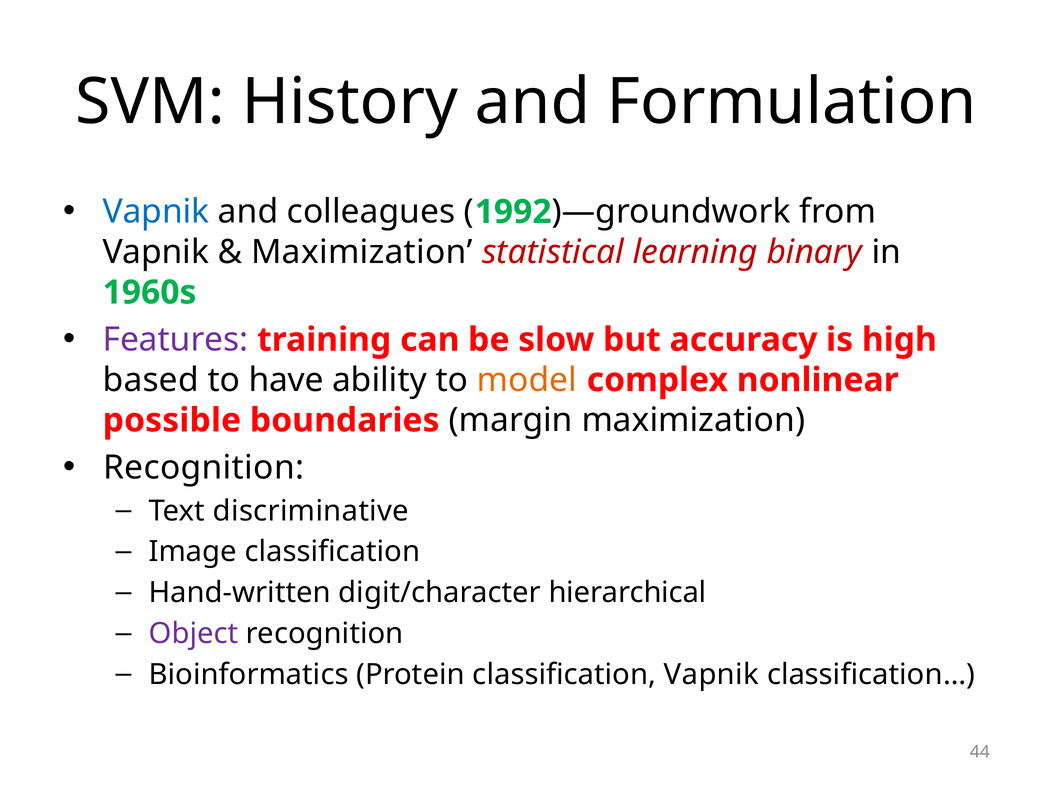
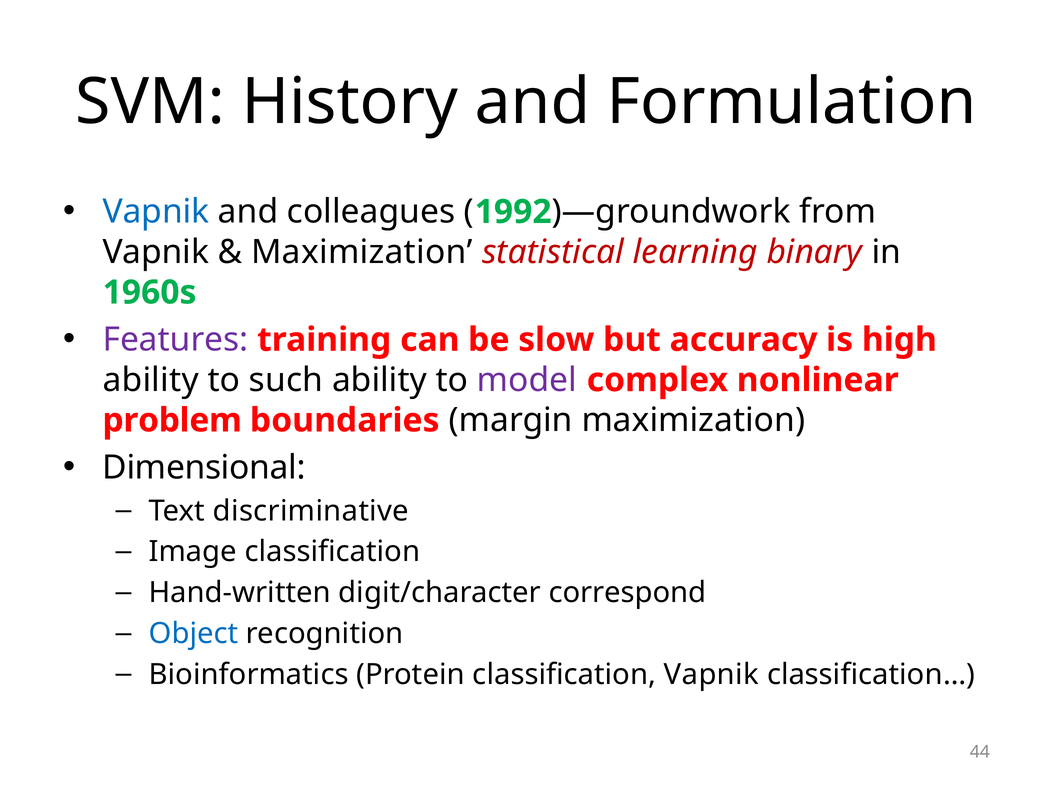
based at (151, 380): based -> ability
have: have -> such
model colour: orange -> purple
possible: possible -> problem
Recognition at (204, 468): Recognition -> Dimensional
hierarchical: hierarchical -> correspond
Object colour: purple -> blue
